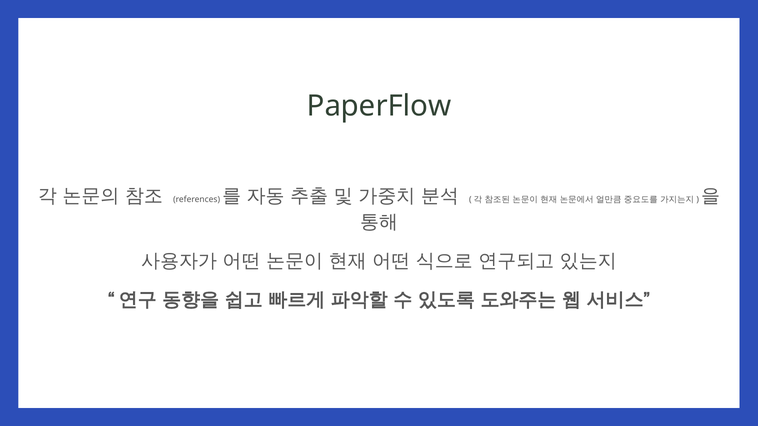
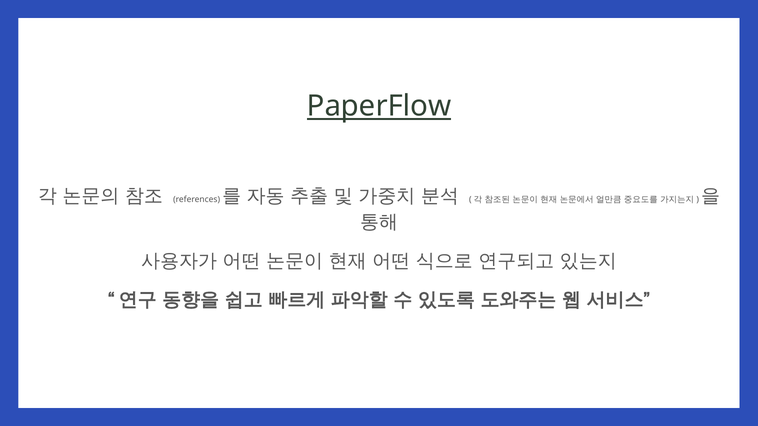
PaperFlow underline: none -> present
